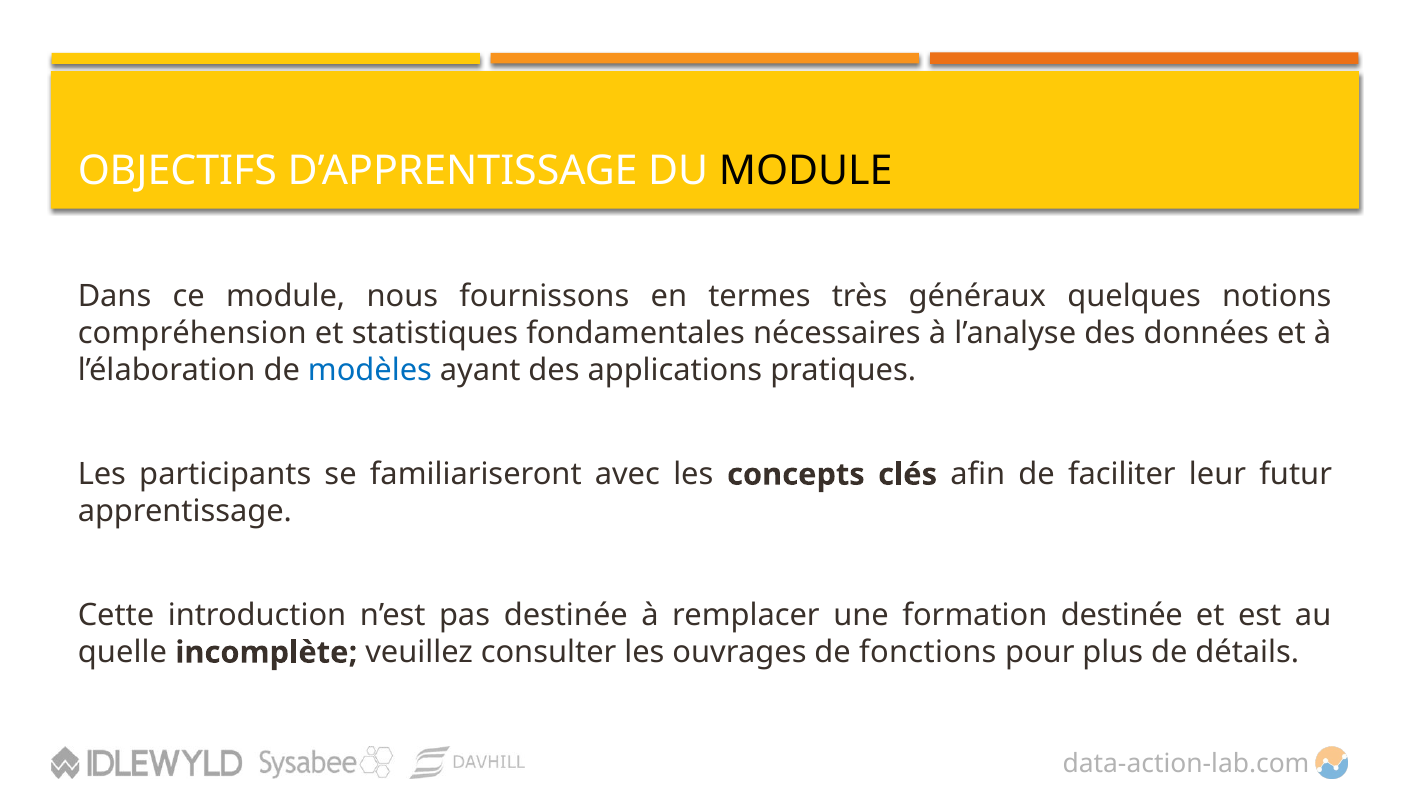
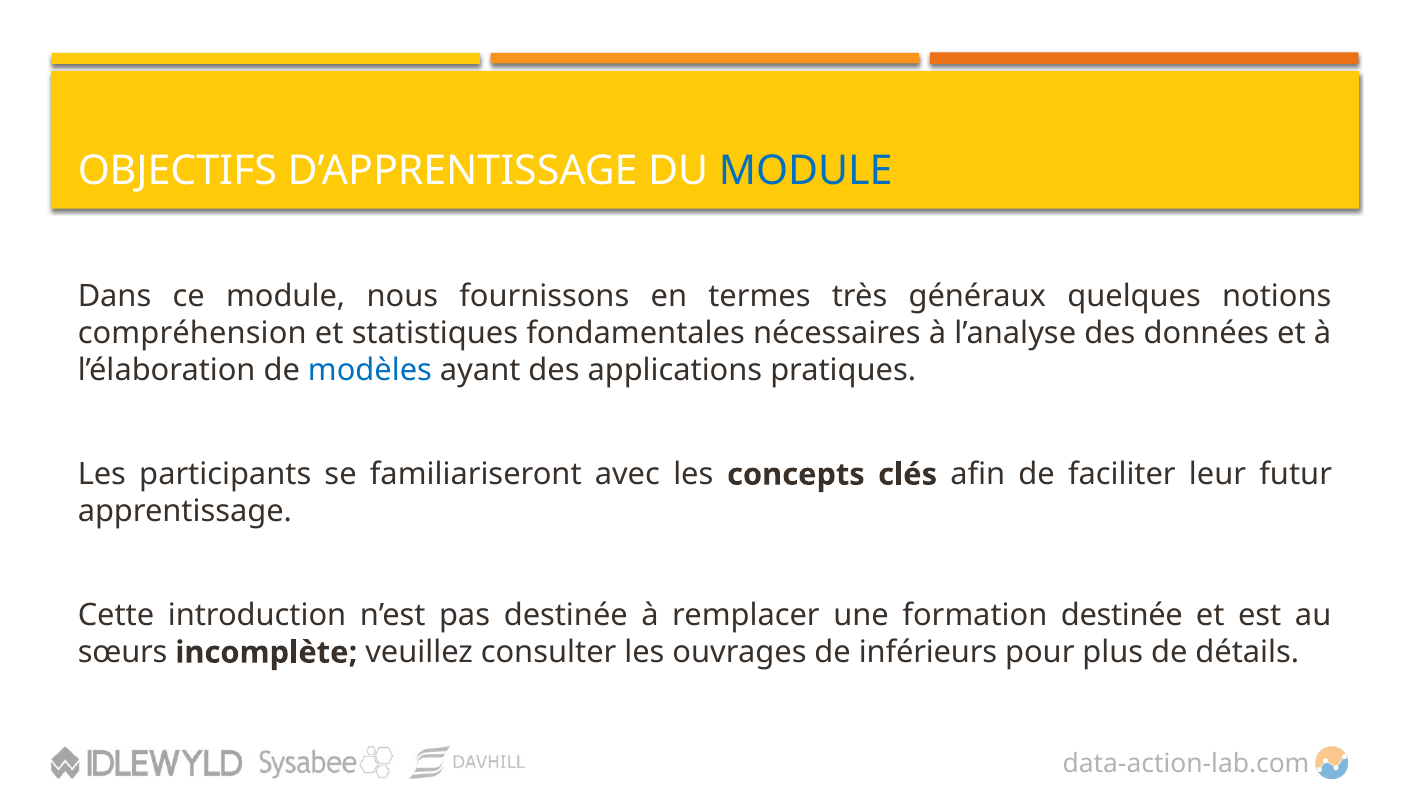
MODULE at (806, 171) colour: black -> blue
quelle: quelle -> sœurs
fonctions: fonctions -> inférieurs
